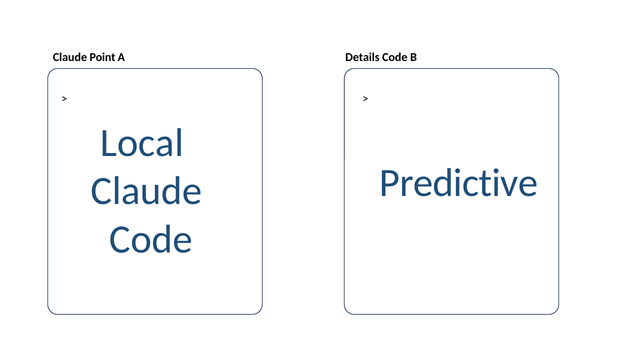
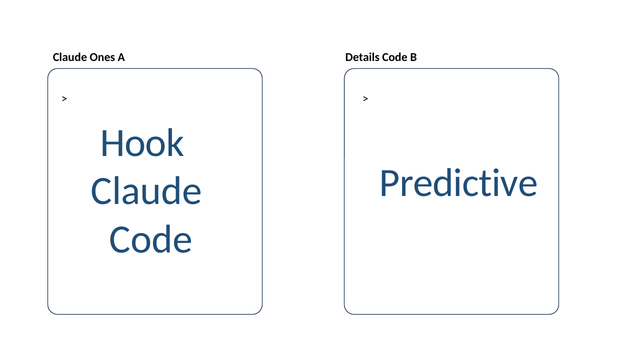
Point: Point -> Ones
Local: Local -> Hook
